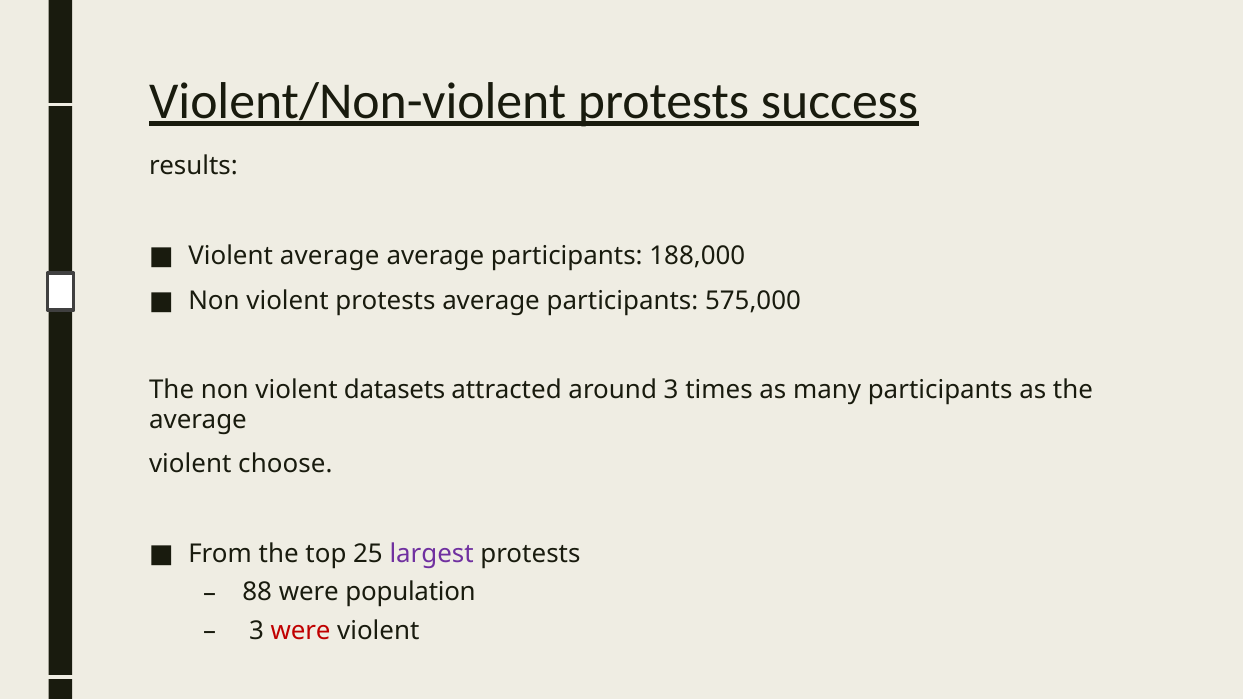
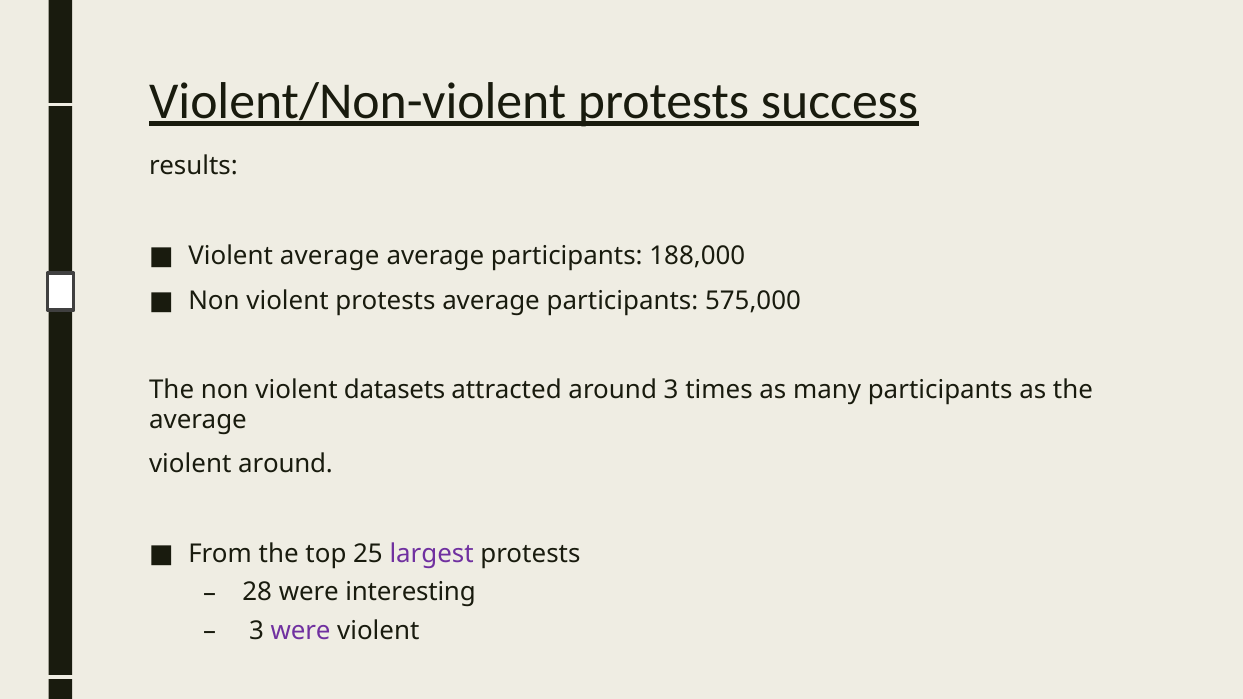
violent choose: choose -> around
88: 88 -> 28
population: population -> interesting
were at (301, 631) colour: red -> purple
